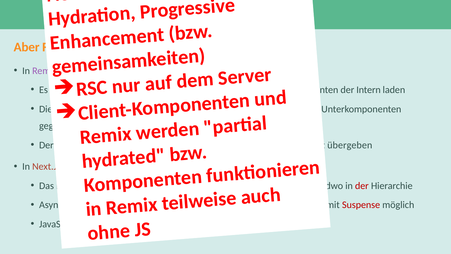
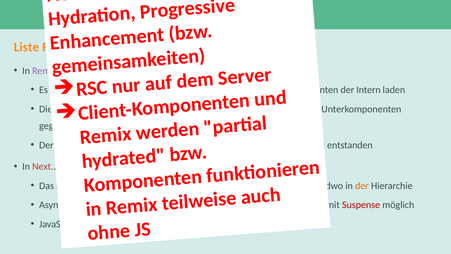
Aber: Aber -> Liste
übergeben: übergeben -> entstanden
der at (362, 186) colour: red -> orange
